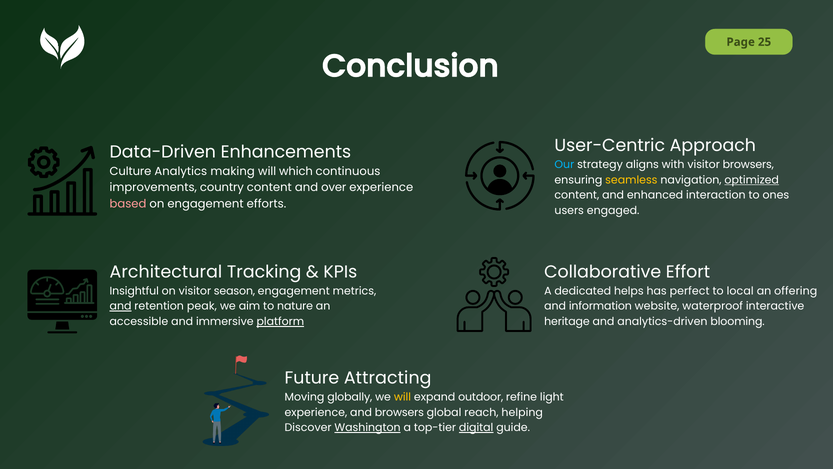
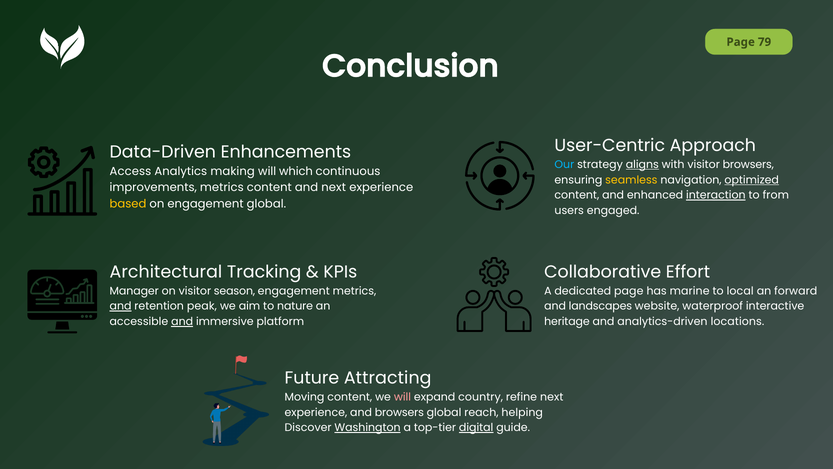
25: 25 -> 79
aligns underline: none -> present
Culture: Culture -> Access
improvements country: country -> metrics
and over: over -> next
interaction underline: none -> present
ones: ones -> from
based colour: pink -> yellow
engagement efforts: efforts -> global
Insightful: Insightful -> Manager
dedicated helps: helps -> page
perfect: perfect -> marine
offering: offering -> forward
information: information -> landscapes
and at (182, 321) underline: none -> present
platform underline: present -> none
blooming: blooming -> locations
Moving globally: globally -> content
will at (402, 397) colour: yellow -> pink
outdoor: outdoor -> country
refine light: light -> next
